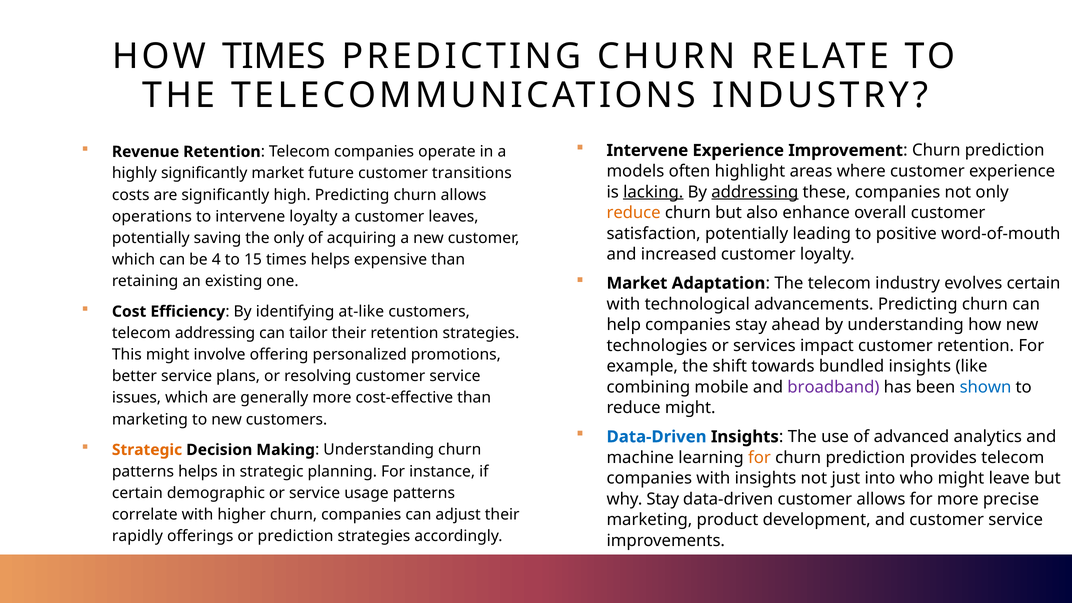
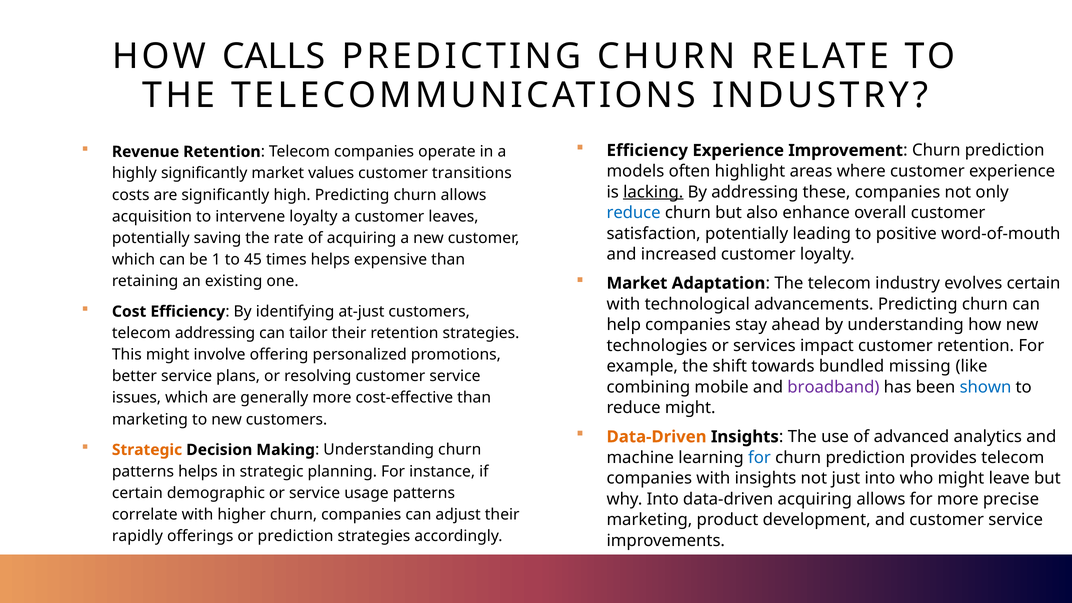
HOW TIMES: TIMES -> CALLS
Intervene at (647, 150): Intervene -> Efficiency
future: future -> values
addressing at (755, 192) underline: present -> none
reduce at (634, 213) colour: orange -> blue
operations: operations -> acquisition
the only: only -> rate
4: 4 -> 1
15: 15 -> 45
at-like: at-like -> at-just
bundled insights: insights -> missing
Data-Driven at (657, 437) colour: blue -> orange
for at (759, 458) colour: orange -> blue
why Stay: Stay -> Into
data-driven customer: customer -> acquiring
